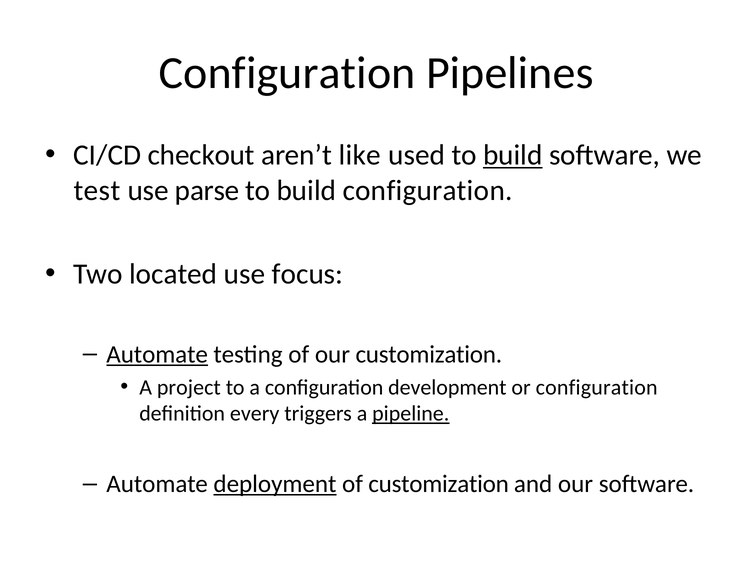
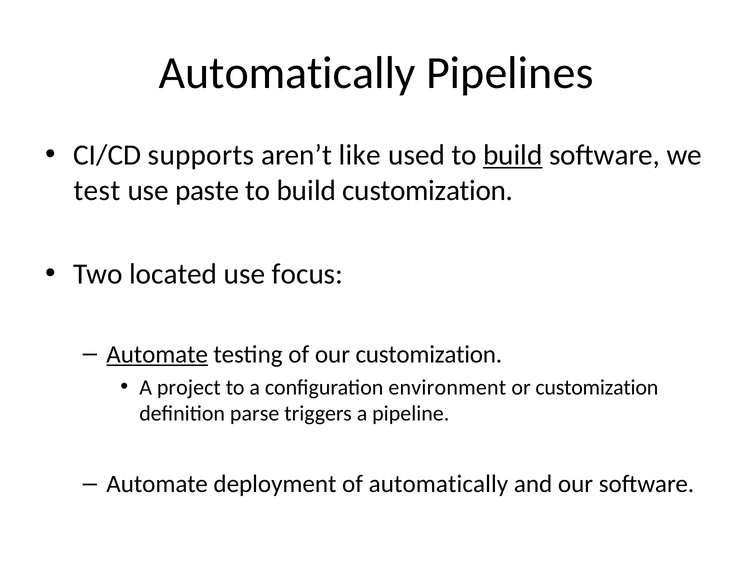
Configuration at (287, 73): Configuration -> Automatically
checkout: checkout -> supports
parse: parse -> paste
build configuration: configuration -> customization
development: development -> environment
or configuration: configuration -> customization
every: every -> parse
pipeline underline: present -> none
deployment underline: present -> none
of customization: customization -> automatically
